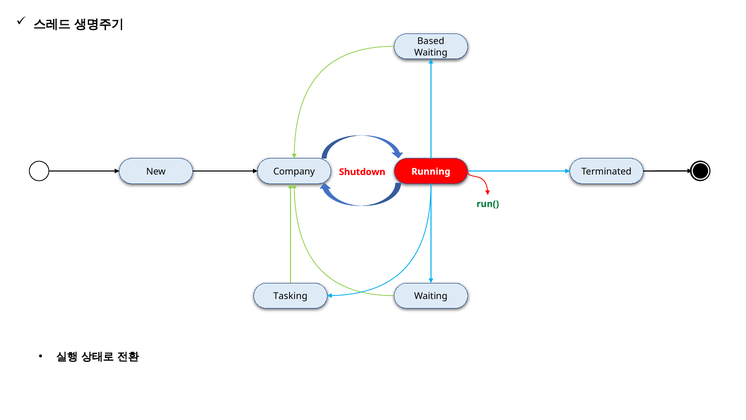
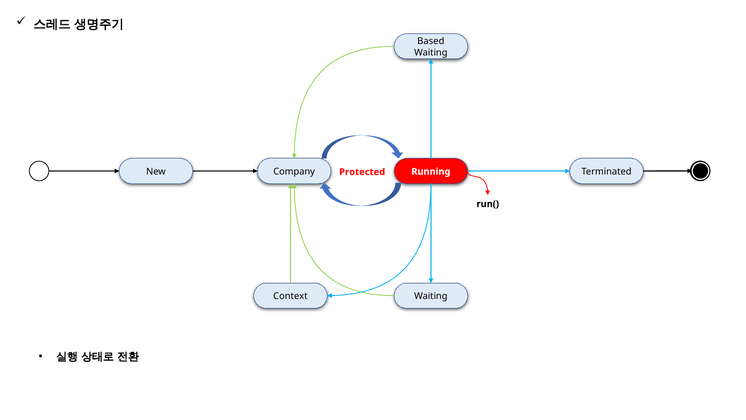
Shutdown: Shutdown -> Protected
run( colour: green -> black
Tasking: Tasking -> Context
